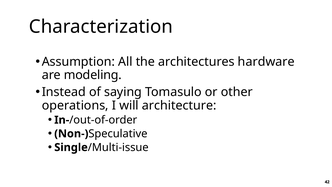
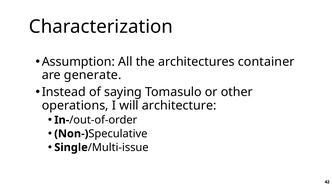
hardware: hardware -> container
modeling: modeling -> generate
